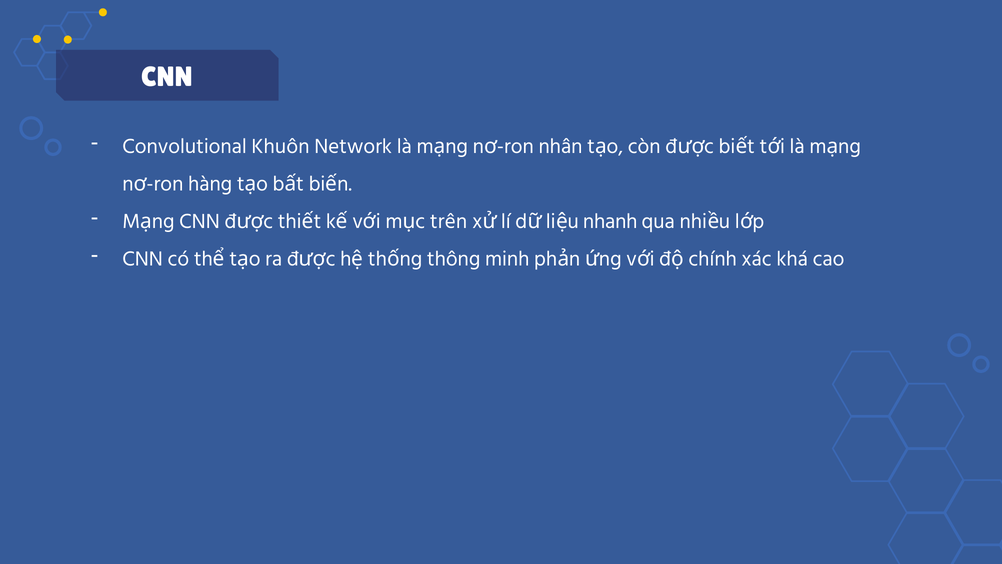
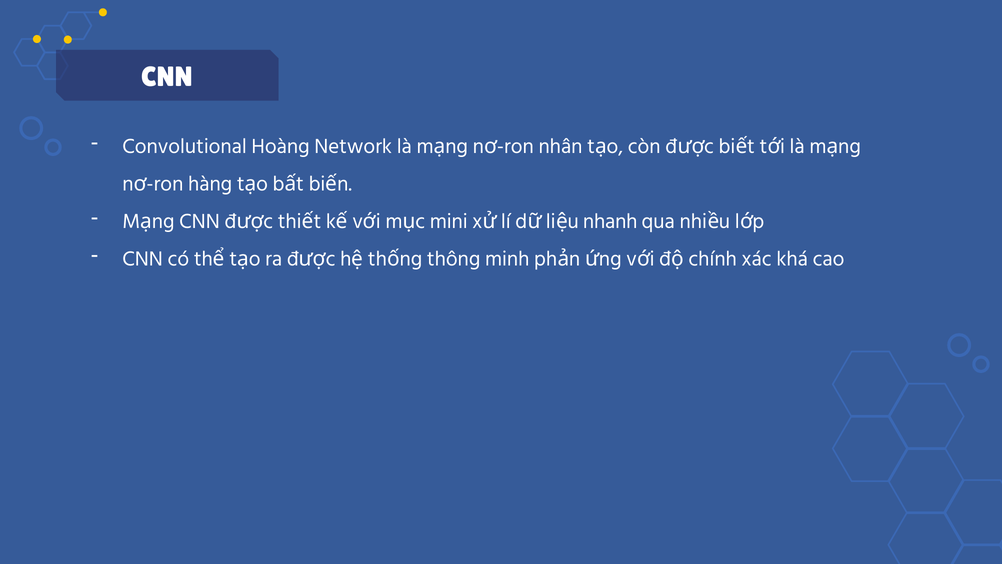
Khuôn: Khuôn -> Hoàng
trên: trên -> mini
